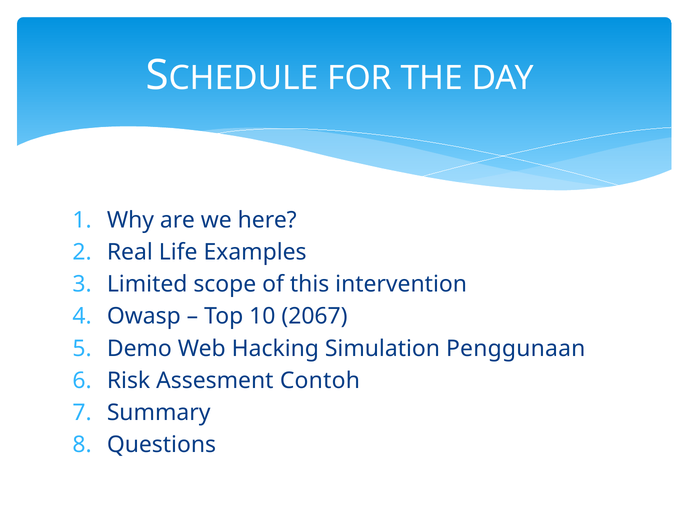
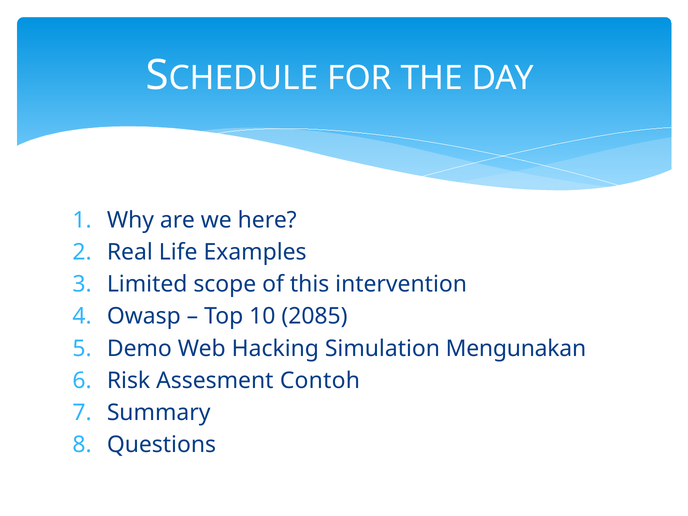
2067: 2067 -> 2085
Penggunaan: Penggunaan -> Mengunakan
